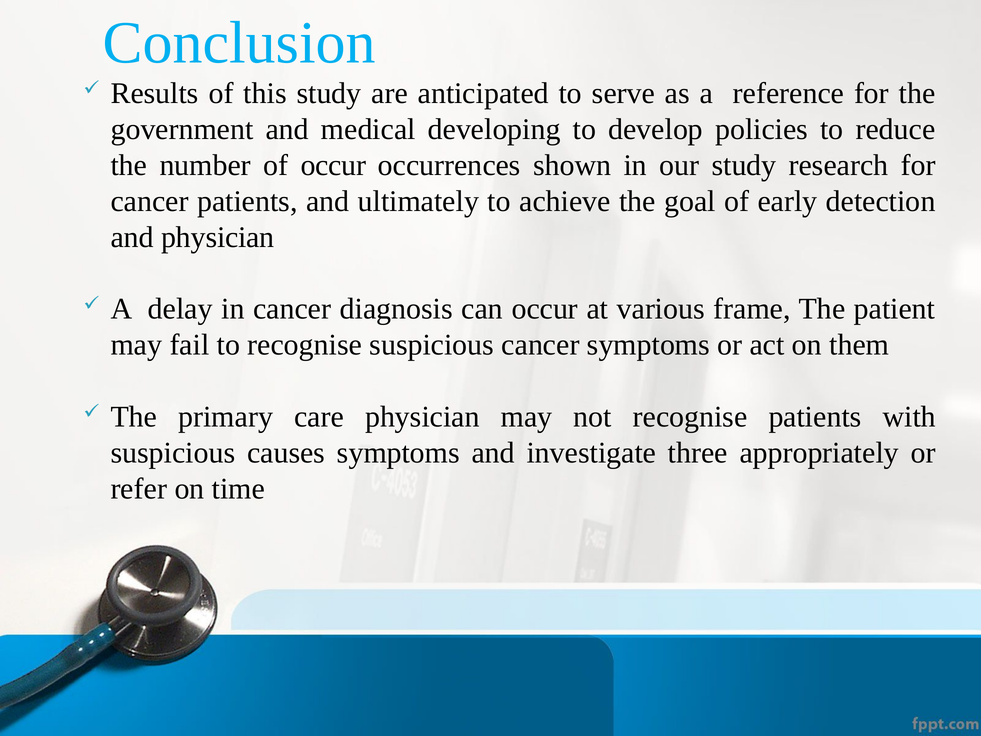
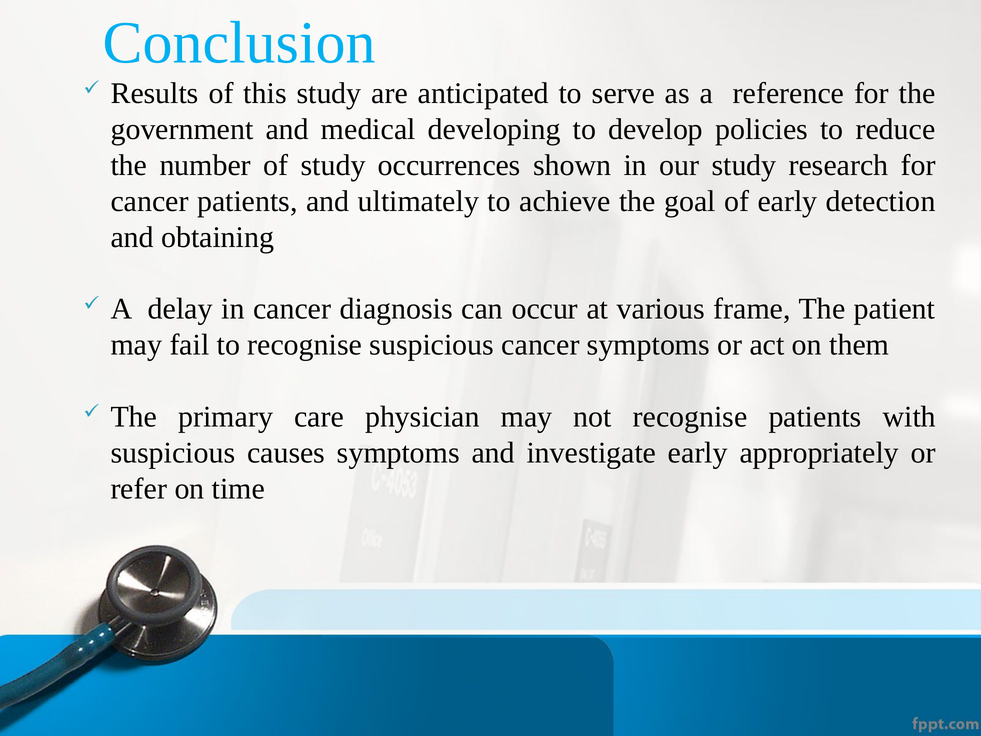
of occur: occur -> study
and physician: physician -> obtaining
investigate three: three -> early
